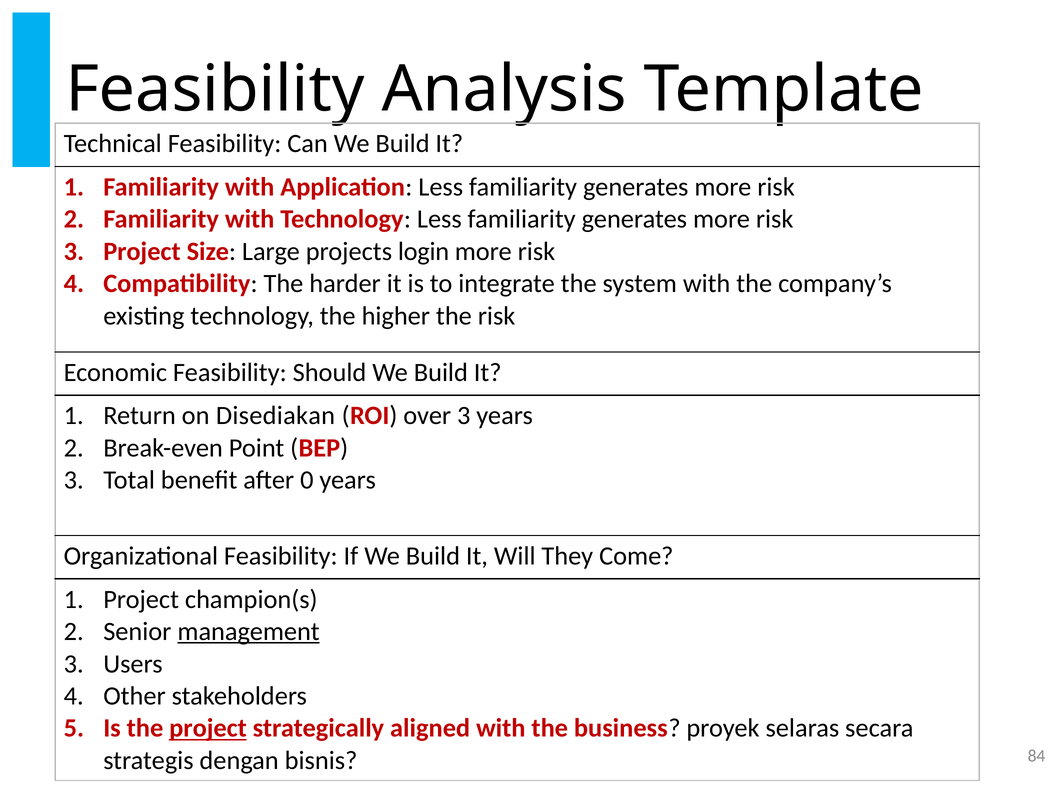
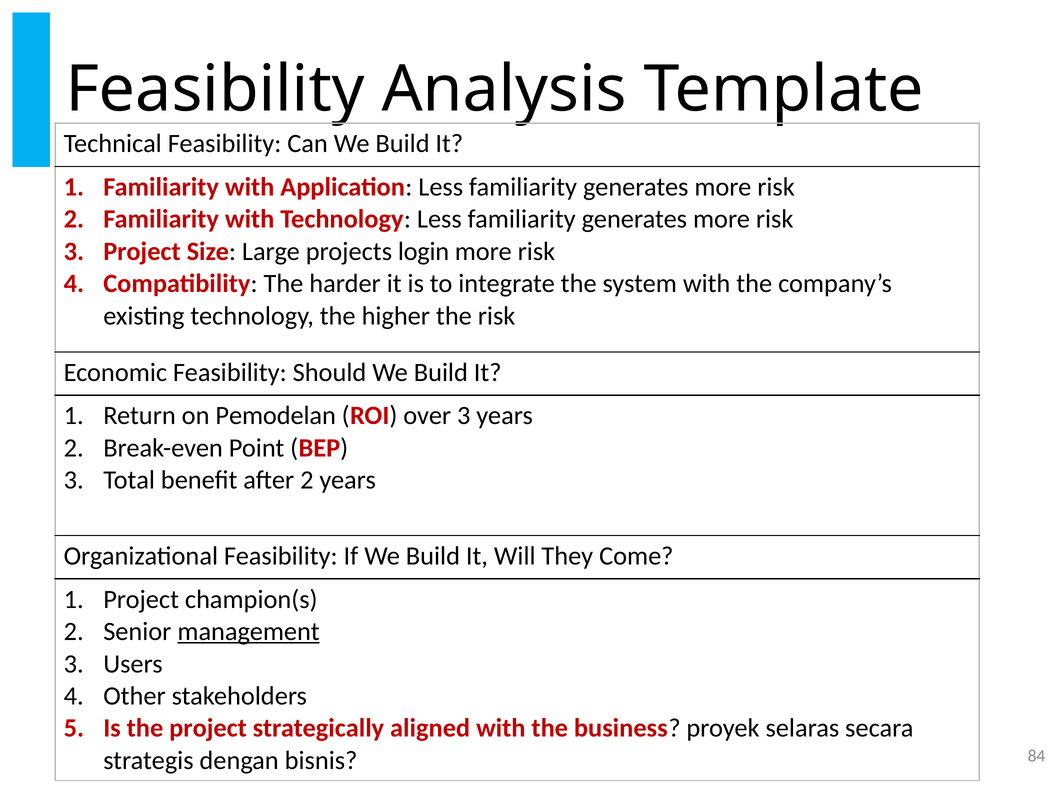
Disediakan: Disediakan -> Pemodelan
after 0: 0 -> 2
project at (208, 728) underline: present -> none
